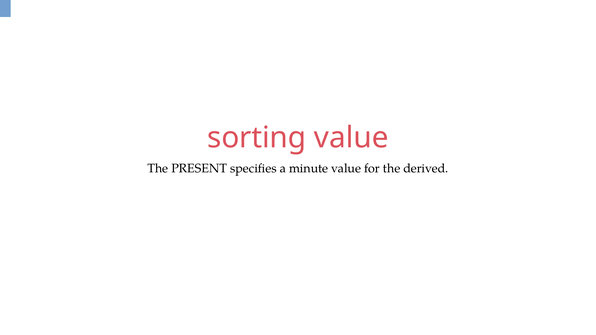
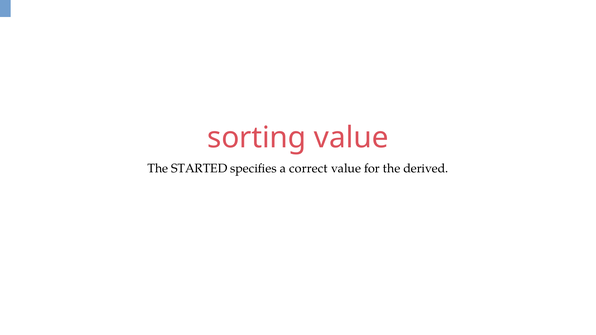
PRESENT: PRESENT -> STARTED
minute: minute -> correct
